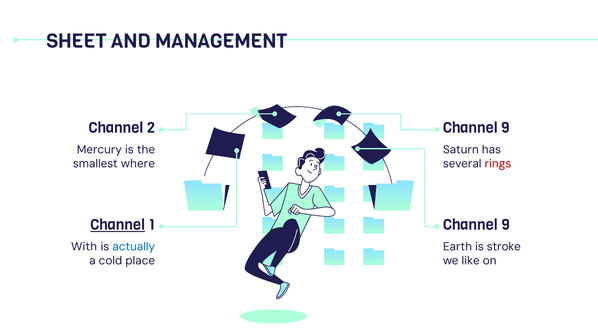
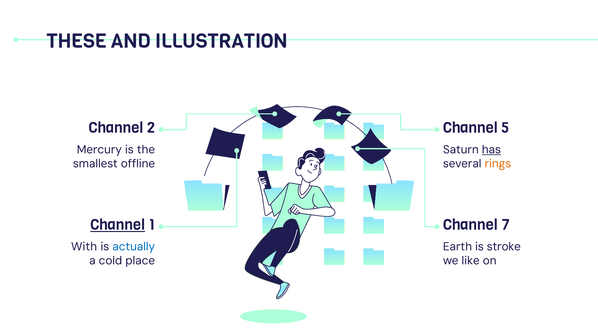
SHEET: SHEET -> THESE
MANAGEMENT: MANAGEMENT -> ILLUSTRATION
9 at (505, 128): 9 -> 5
has underline: none -> present
where: where -> offline
rings colour: red -> orange
9 at (506, 225): 9 -> 7
